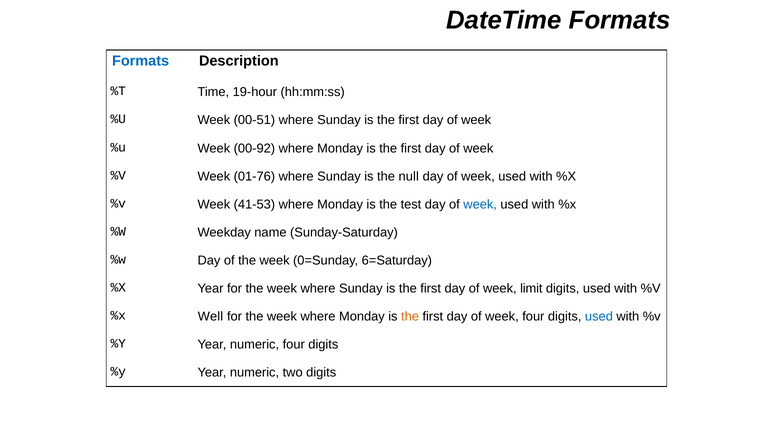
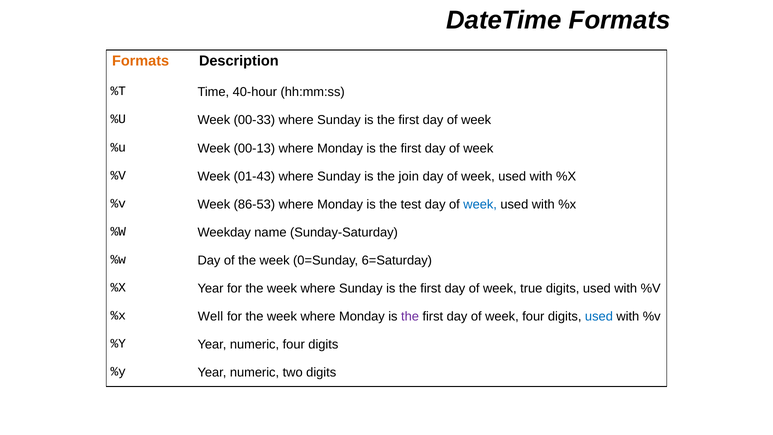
Formats at (141, 61) colour: blue -> orange
19-hour: 19-hour -> 40-hour
00-51: 00-51 -> 00-33
00-92: 00-92 -> 00-13
01-76: 01-76 -> 01-43
null: null -> join
41-53: 41-53 -> 86-53
limit: limit -> true
the at (410, 316) colour: orange -> purple
